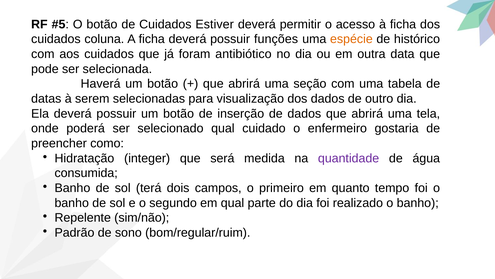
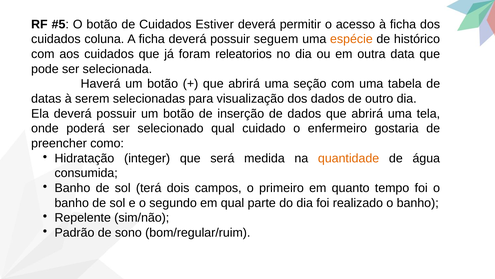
funções: funções -> seguem
antibiótico: antibiótico -> releatorios
quantidade colour: purple -> orange
